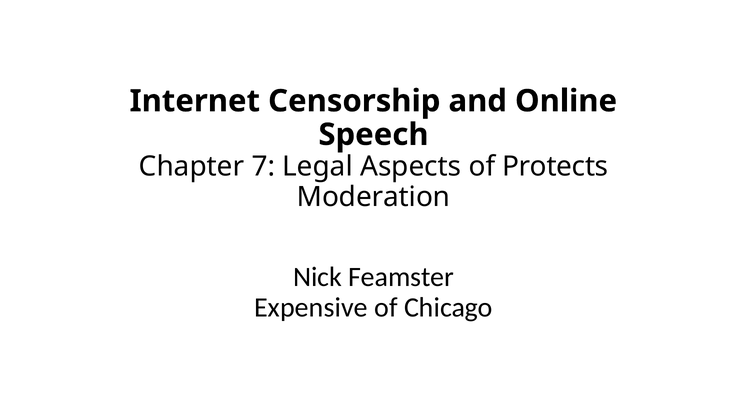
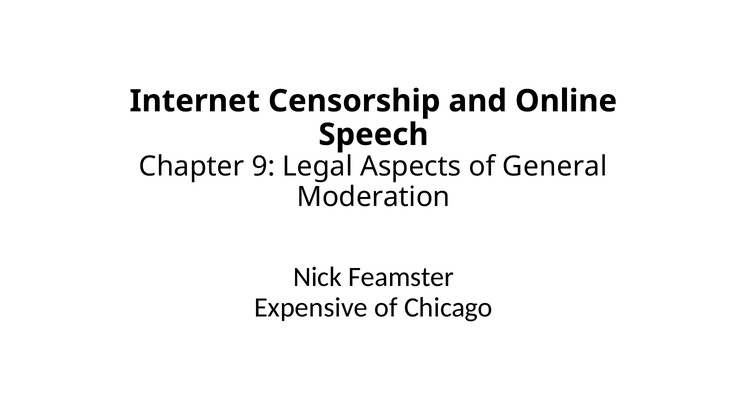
7: 7 -> 9
Protects: Protects -> General
